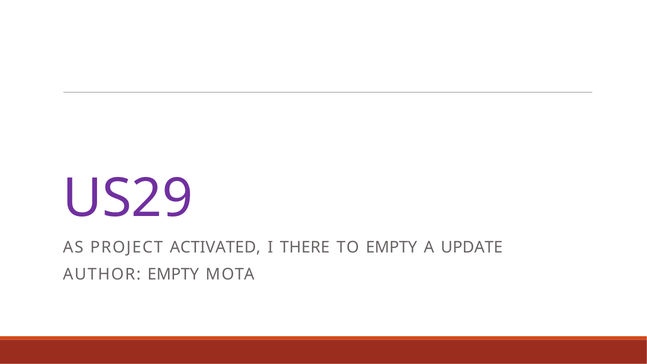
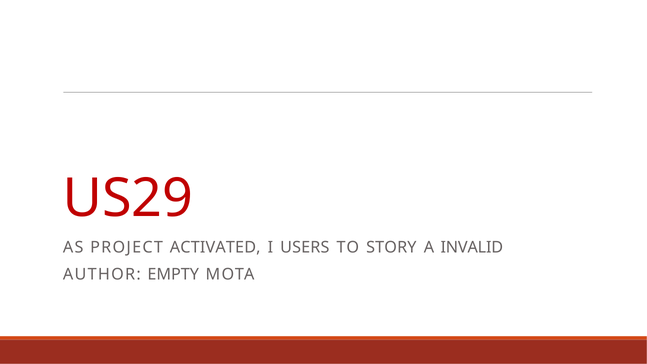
US29 colour: purple -> red
THERE: THERE -> USERS
TO EMPTY: EMPTY -> STORY
UPDATE: UPDATE -> INVALID
